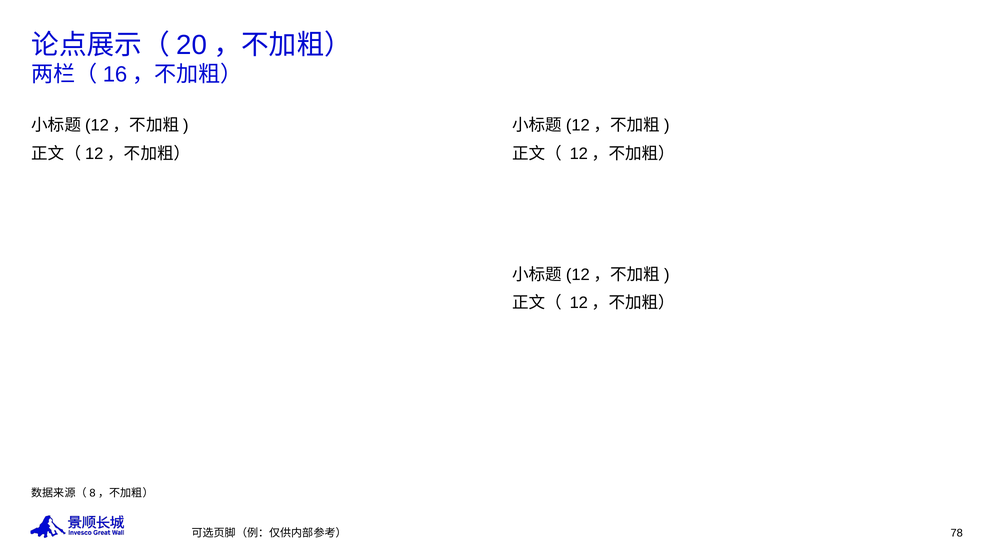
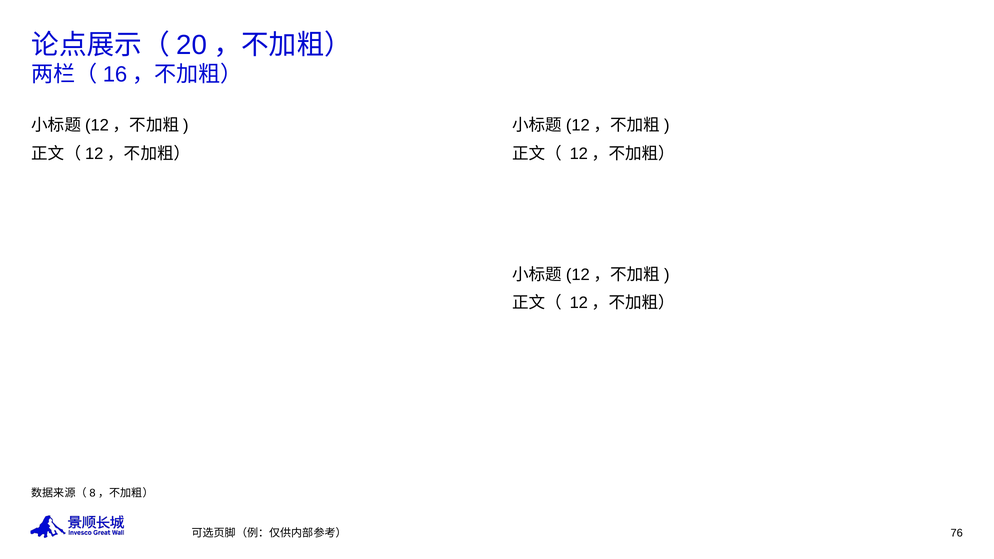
78: 78 -> 76
